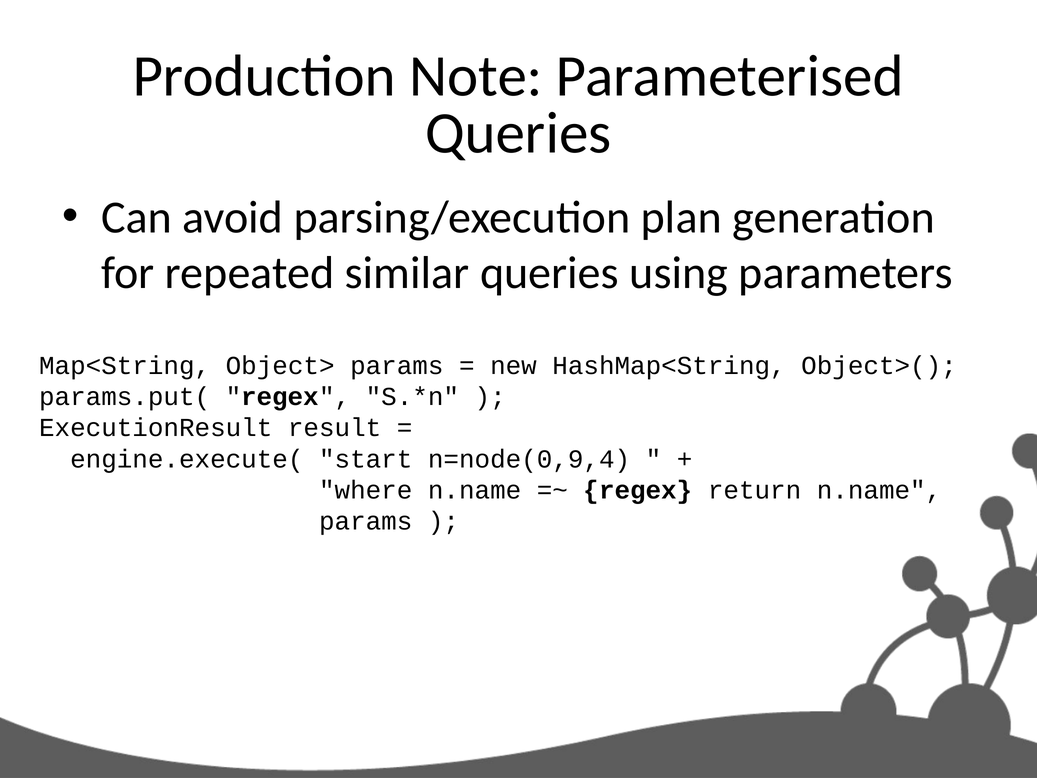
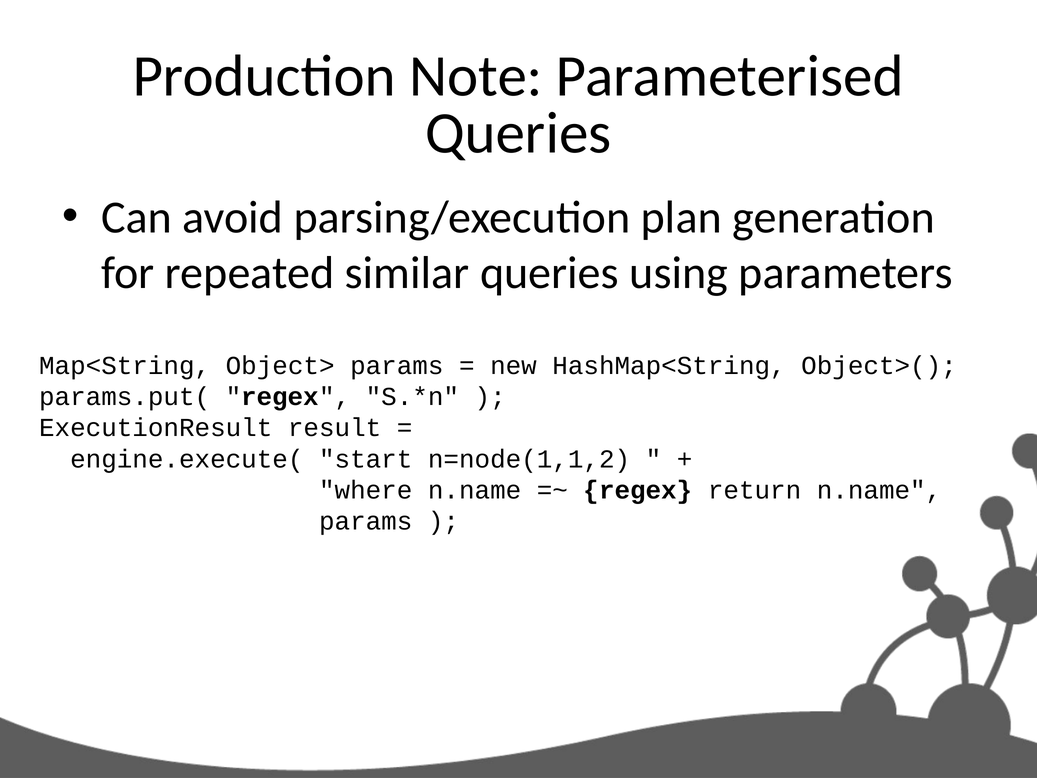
n=node(0,9,4: n=node(0,9,4 -> n=node(1,1,2
